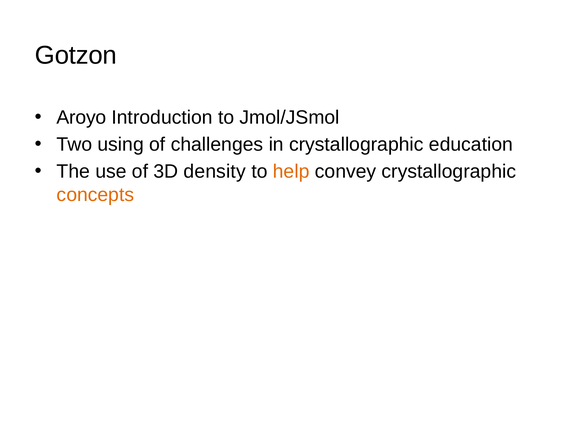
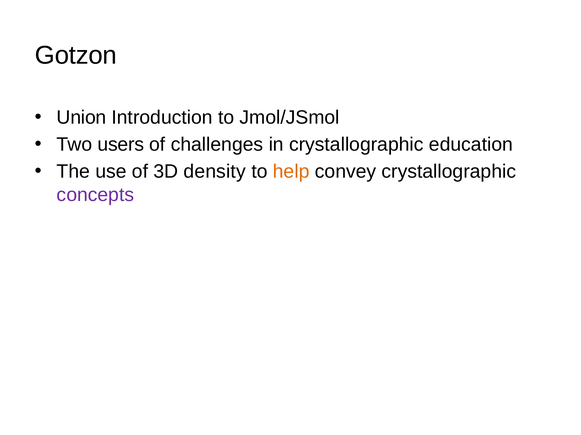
Aroyo: Aroyo -> Union
using: using -> users
concepts colour: orange -> purple
